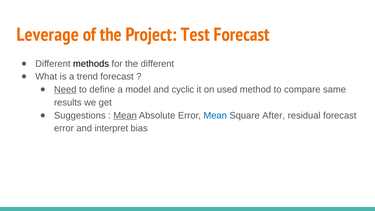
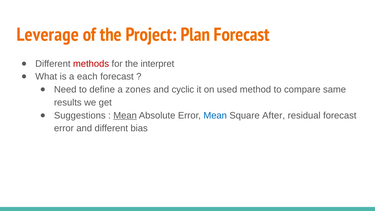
Test: Test -> Plan
methods colour: black -> red
the different: different -> interpret
trend: trend -> each
Need underline: present -> none
model: model -> zones
and interpret: interpret -> different
